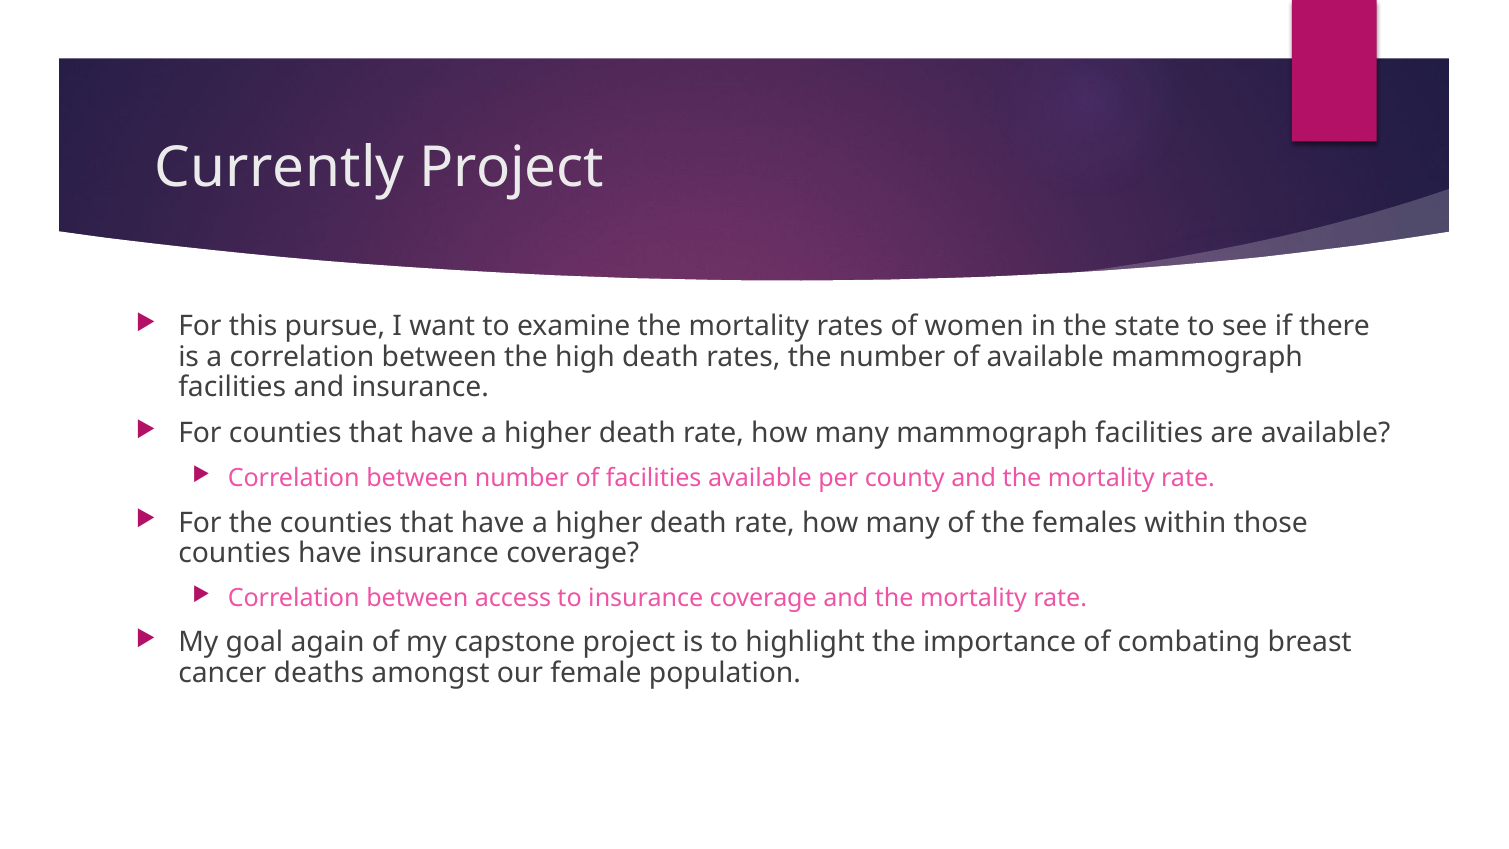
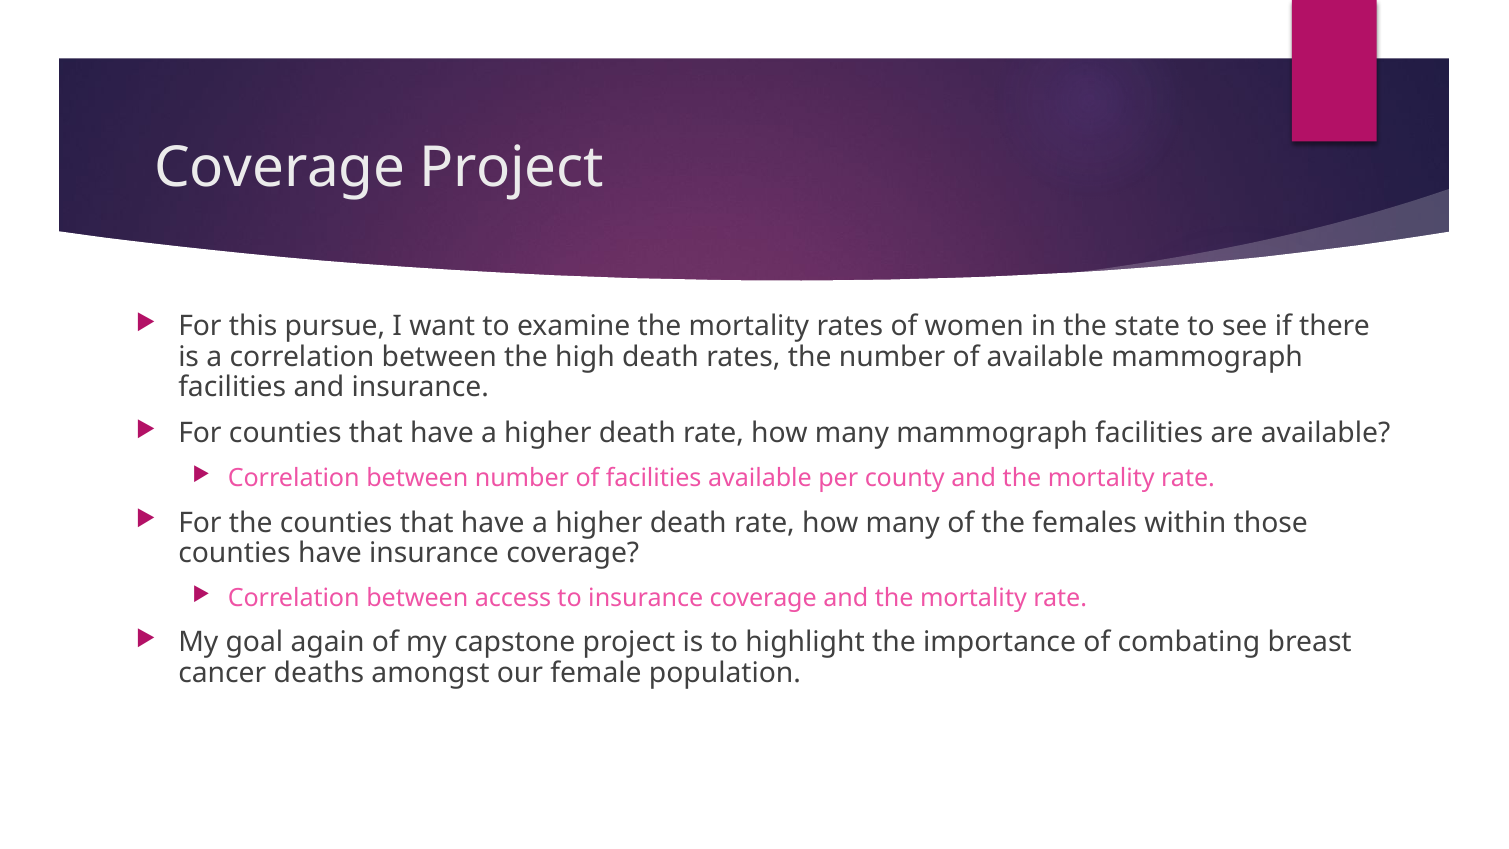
Currently at (280, 168): Currently -> Coverage
